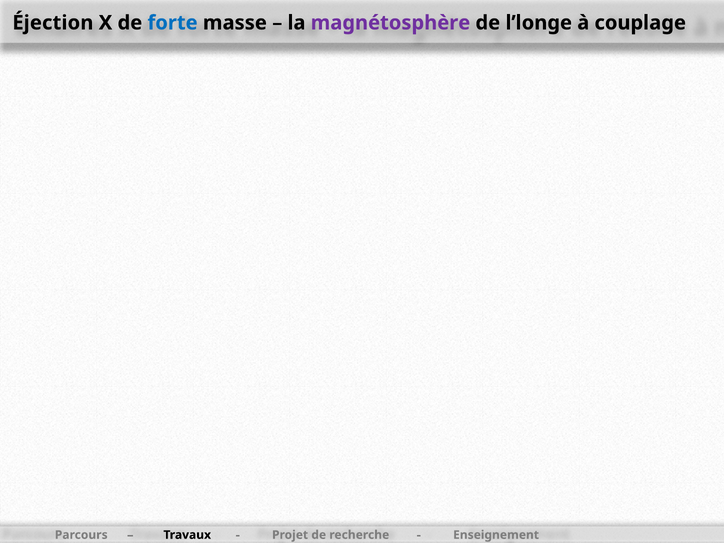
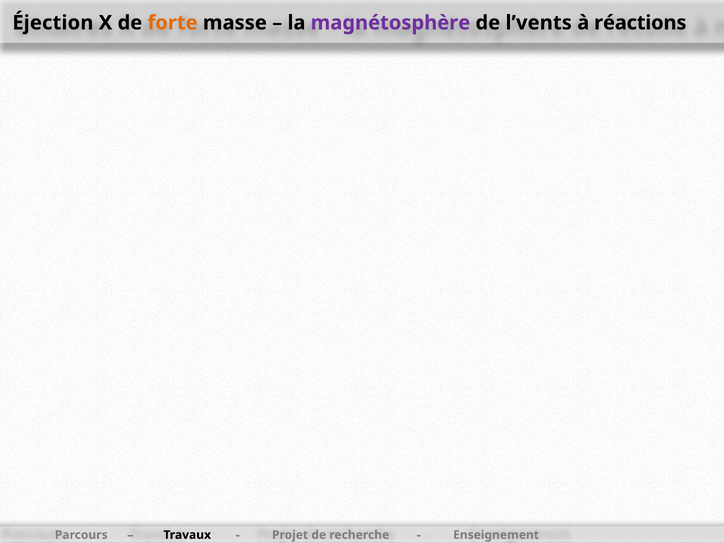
forte colour: blue -> orange
l’longe: l’longe -> l’vents
couplage: couplage -> réactions
